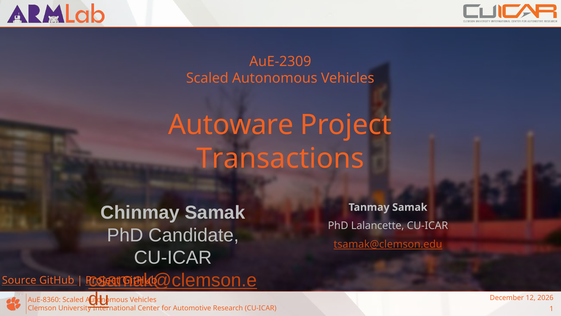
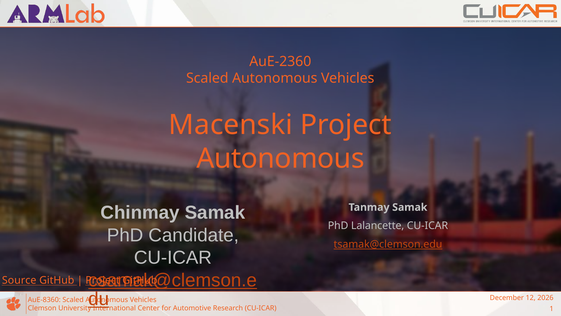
AuE-2309: AuE-2309 -> AuE-2360
Autoware: Autoware -> Macenski
Transactions at (280, 158): Transactions -> Autonomous
